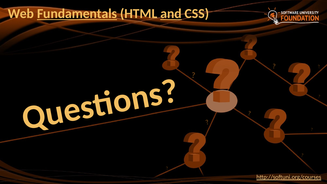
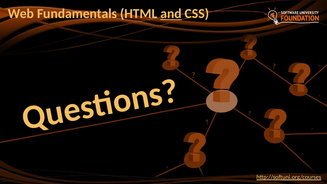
Fundamentals underline: present -> none
